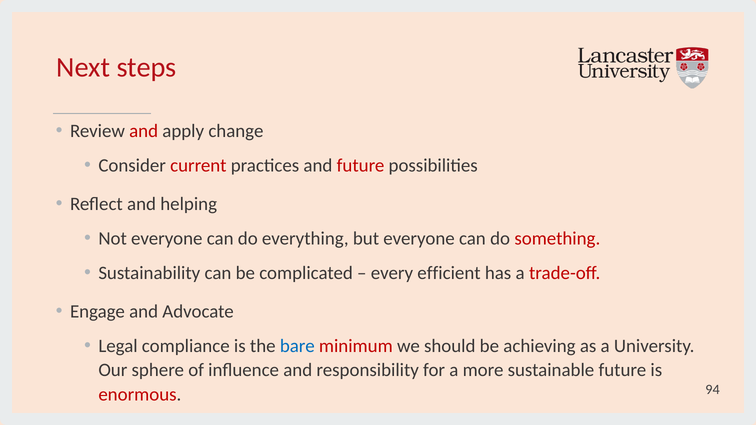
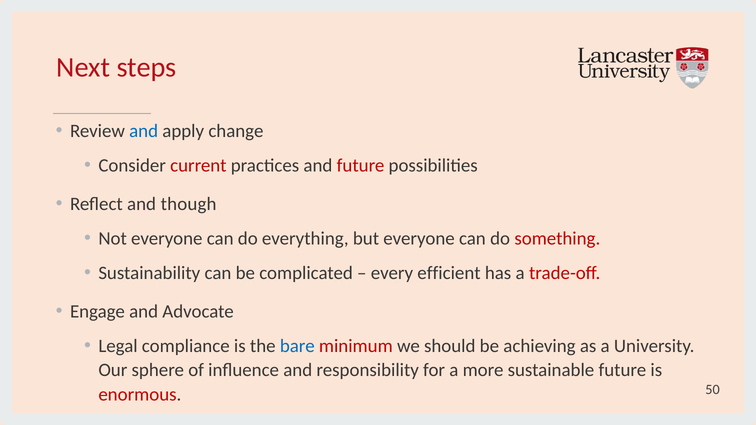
and at (144, 131) colour: red -> blue
helping: helping -> though
94: 94 -> 50
